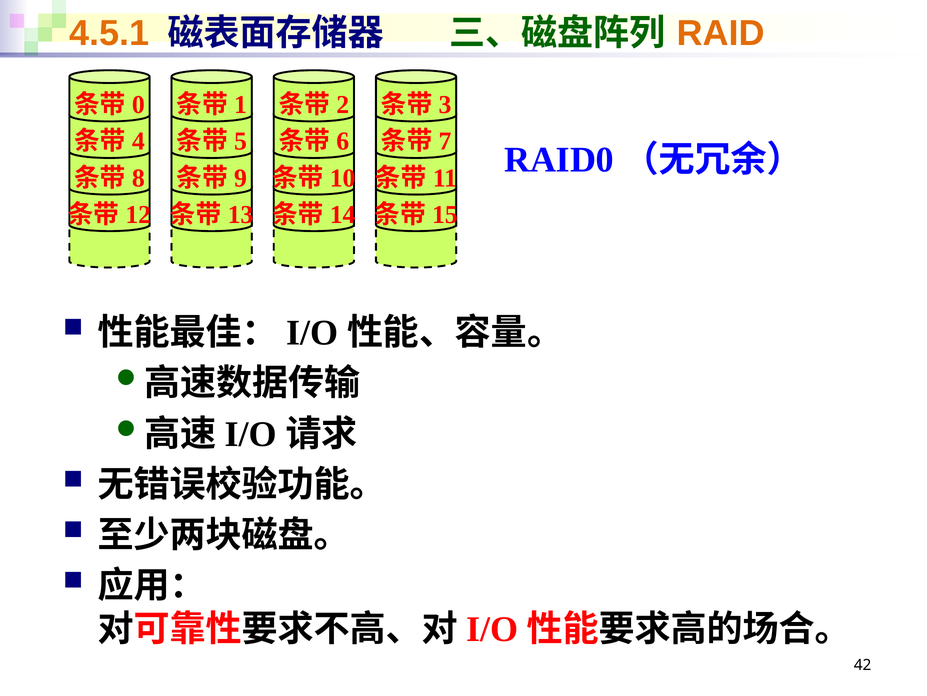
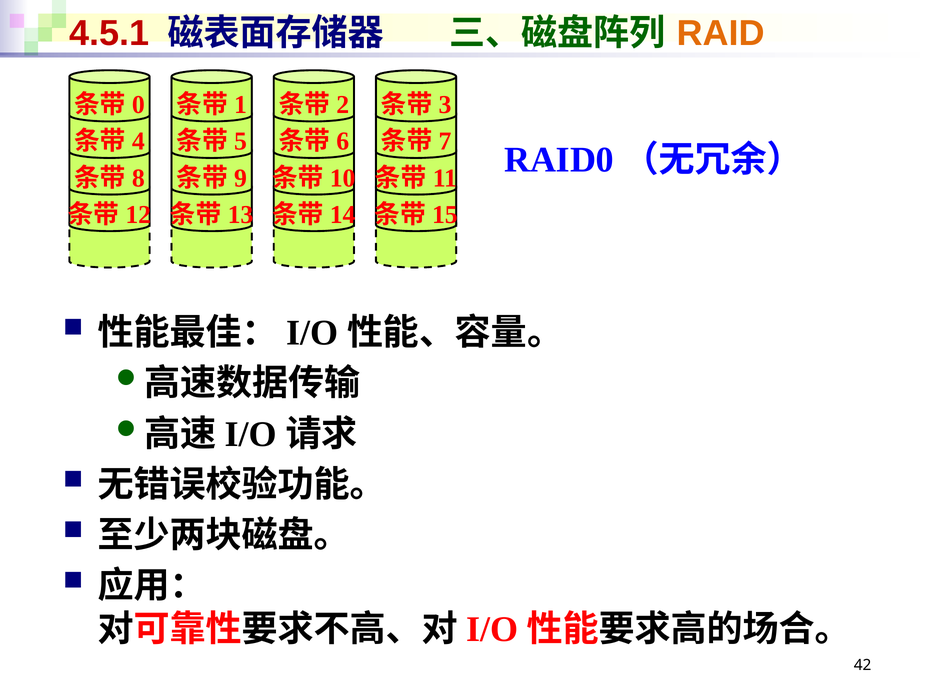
4.5.1 colour: orange -> red
